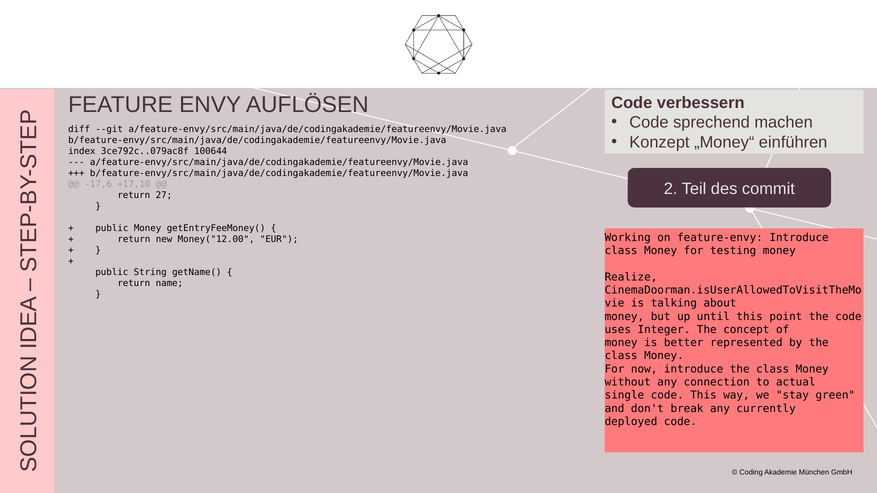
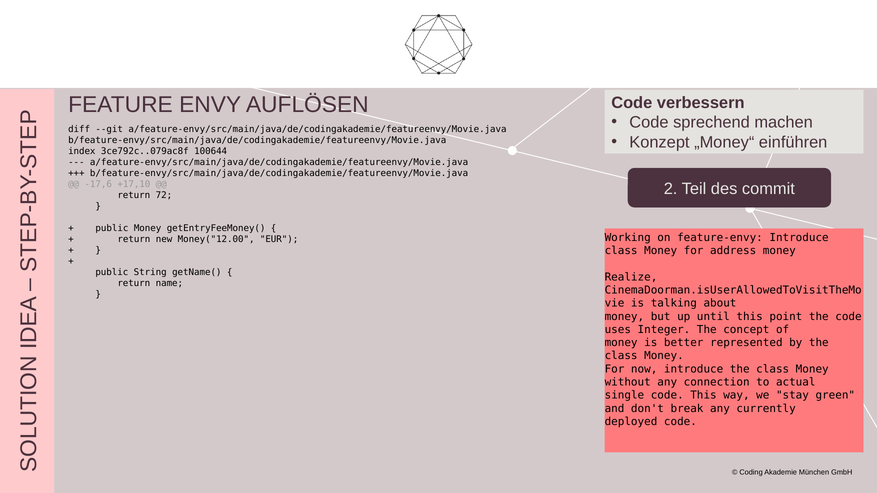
27: 27 -> 72
testing: testing -> address
